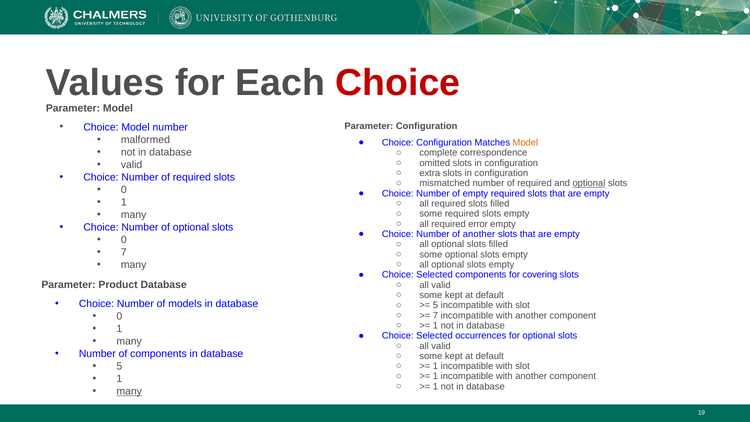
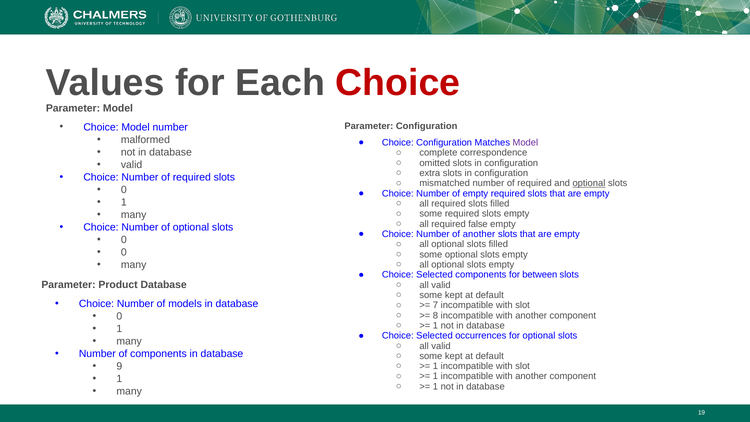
Model at (525, 143) colour: orange -> purple
error: error -> false
7 at (124, 252): 7 -> 0
covering: covering -> between
5 at (435, 305): 5 -> 7
7 at (435, 315): 7 -> 8
5 at (119, 366): 5 -> 9
many at (129, 391) underline: present -> none
